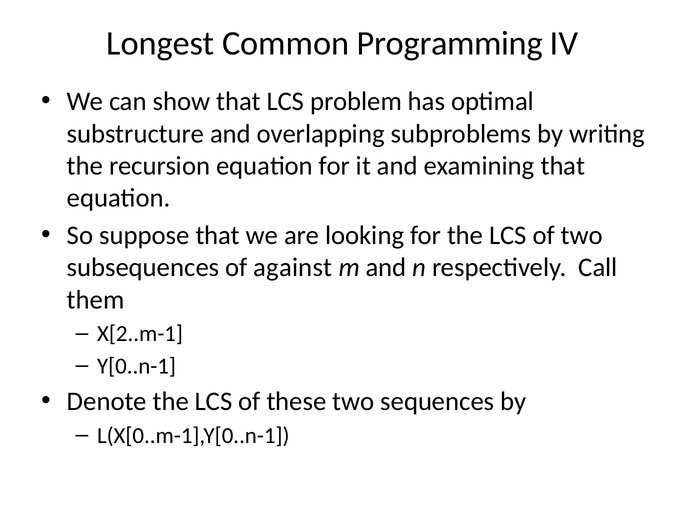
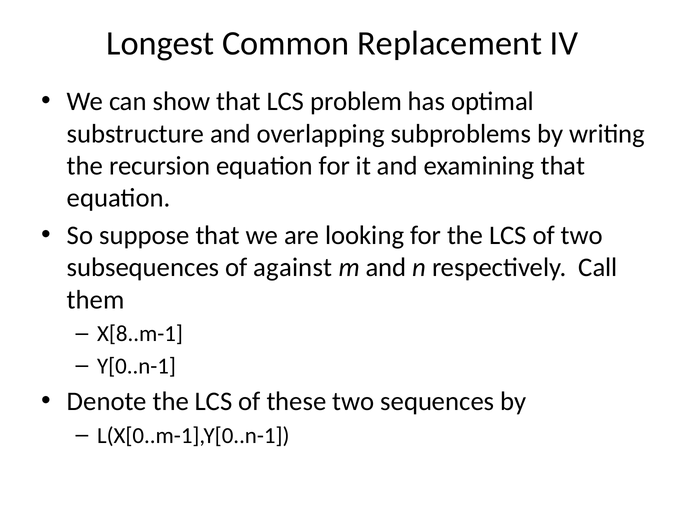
Programming: Programming -> Replacement
X[2..m-1: X[2..m-1 -> X[8..m-1
